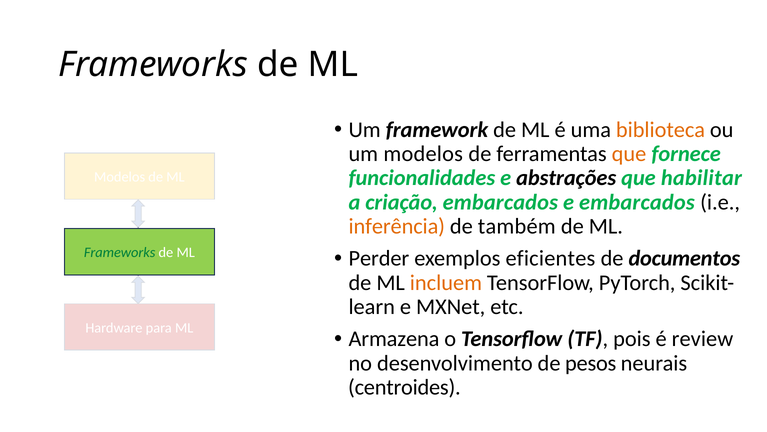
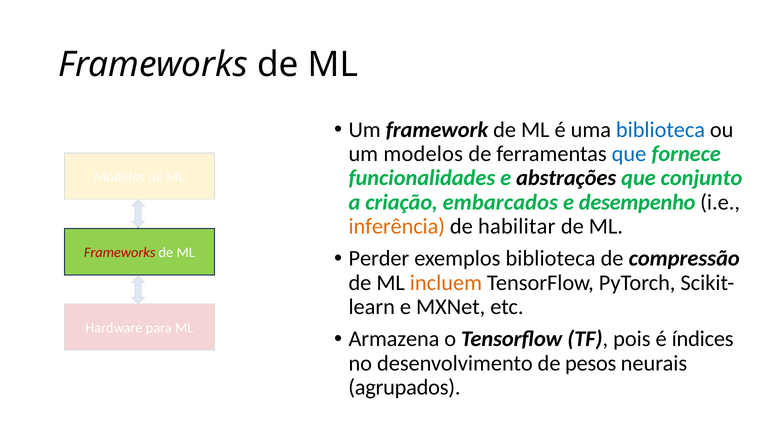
biblioteca at (660, 130) colour: orange -> blue
que at (629, 154) colour: orange -> blue
habilitar: habilitar -> conjunto
e embarcados: embarcados -> desempenho
também: também -> habilitar
Frameworks at (120, 252) colour: green -> red
exemplos eficientes: eficientes -> biblioteca
documentos: documentos -> compressão
review: review -> índices
centroides: centroides -> agrupados
